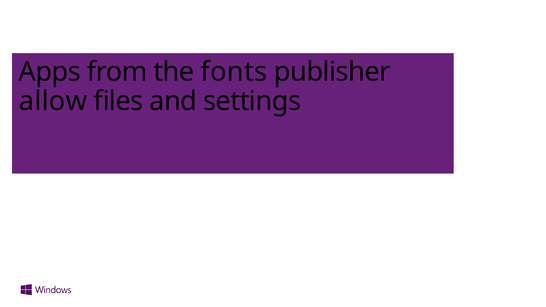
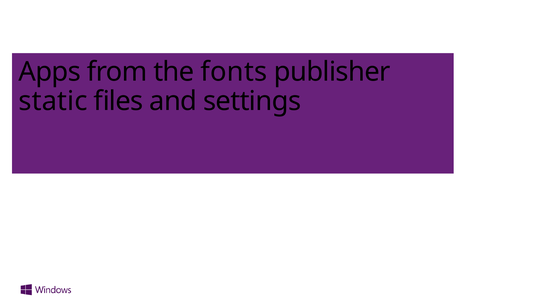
allow: allow -> static
